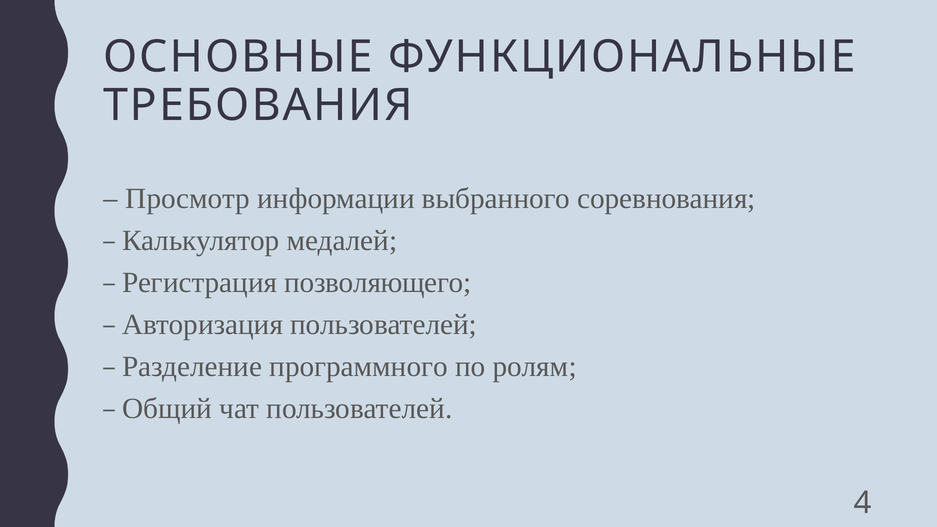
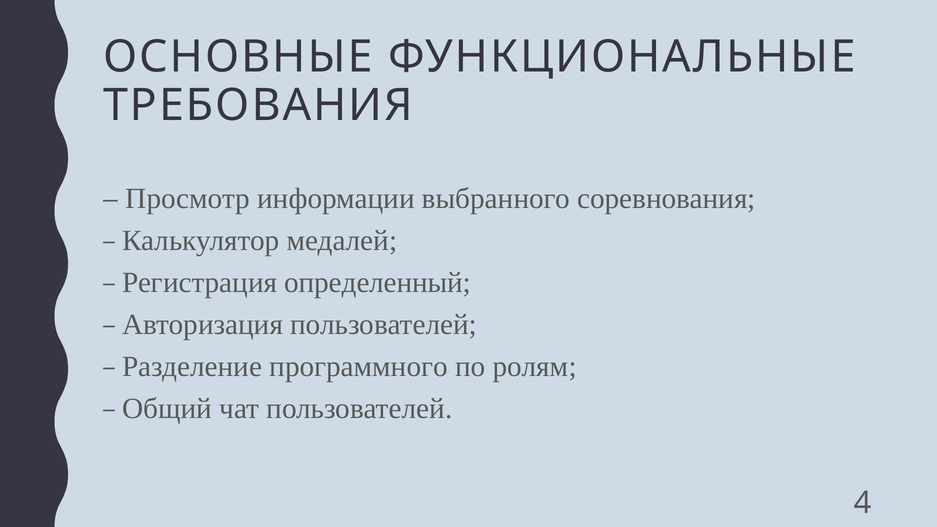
позволяющего: позволяющего -> определенный
